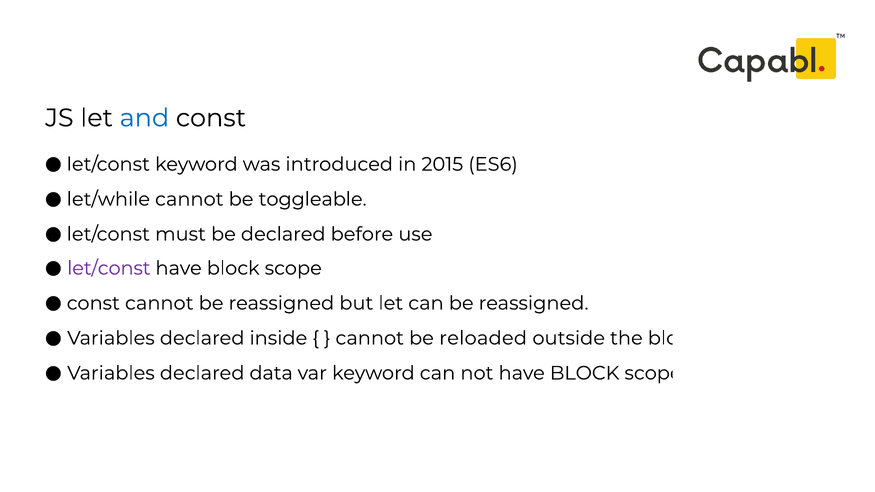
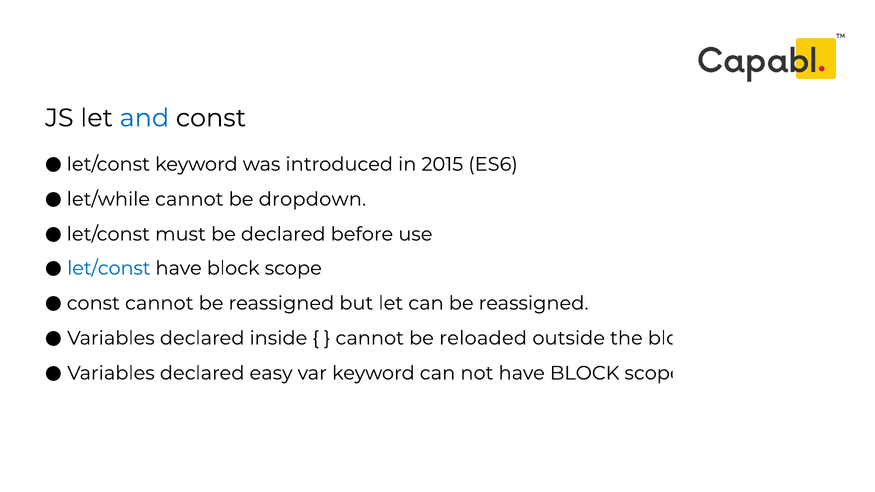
toggleable: toggleable -> dropdown
let/const at (109, 268) colour: purple -> blue
data: data -> easy
